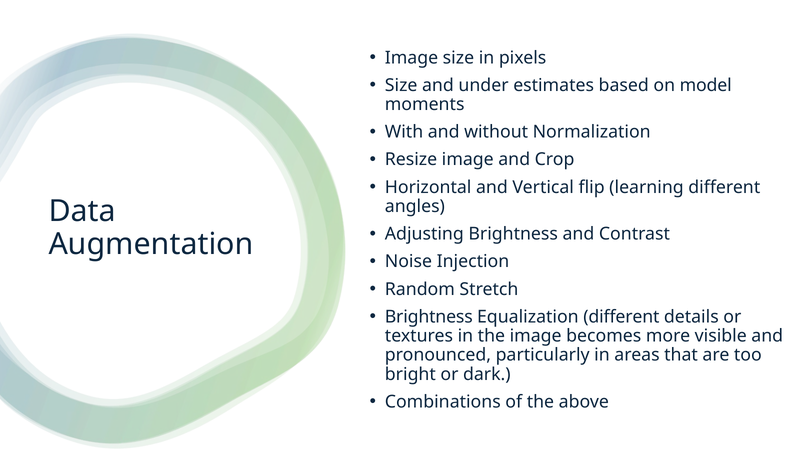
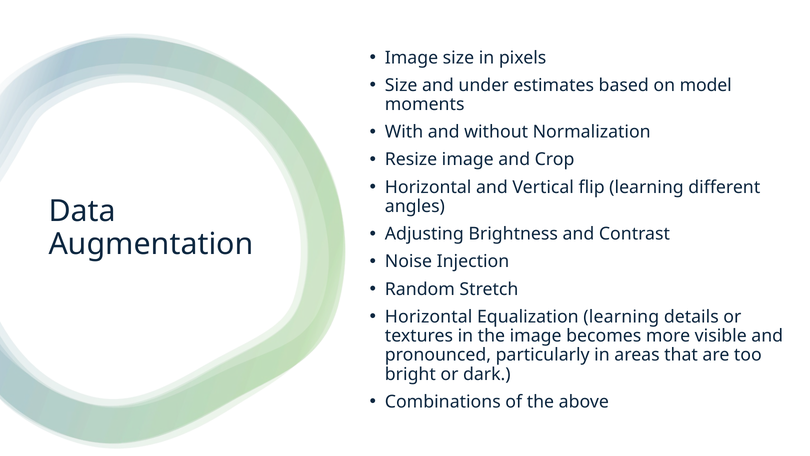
Brightness at (429, 317): Brightness -> Horizontal
Equalization different: different -> learning
